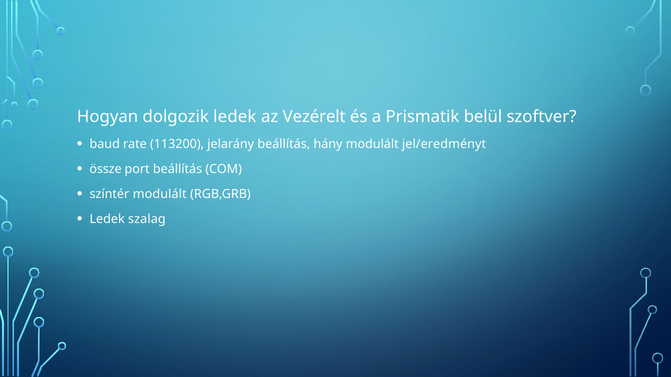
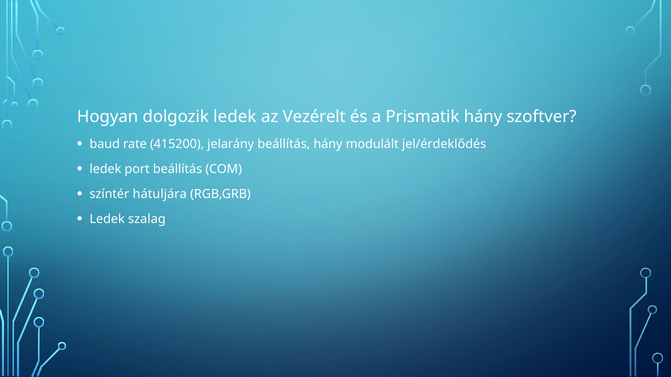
Prismatik belül: belül -> hány
113200: 113200 -> 415200
jel/eredményt: jel/eredményt -> jel/érdeklődés
össze at (106, 169): össze -> ledek
színtér modulált: modulált -> hátuljára
